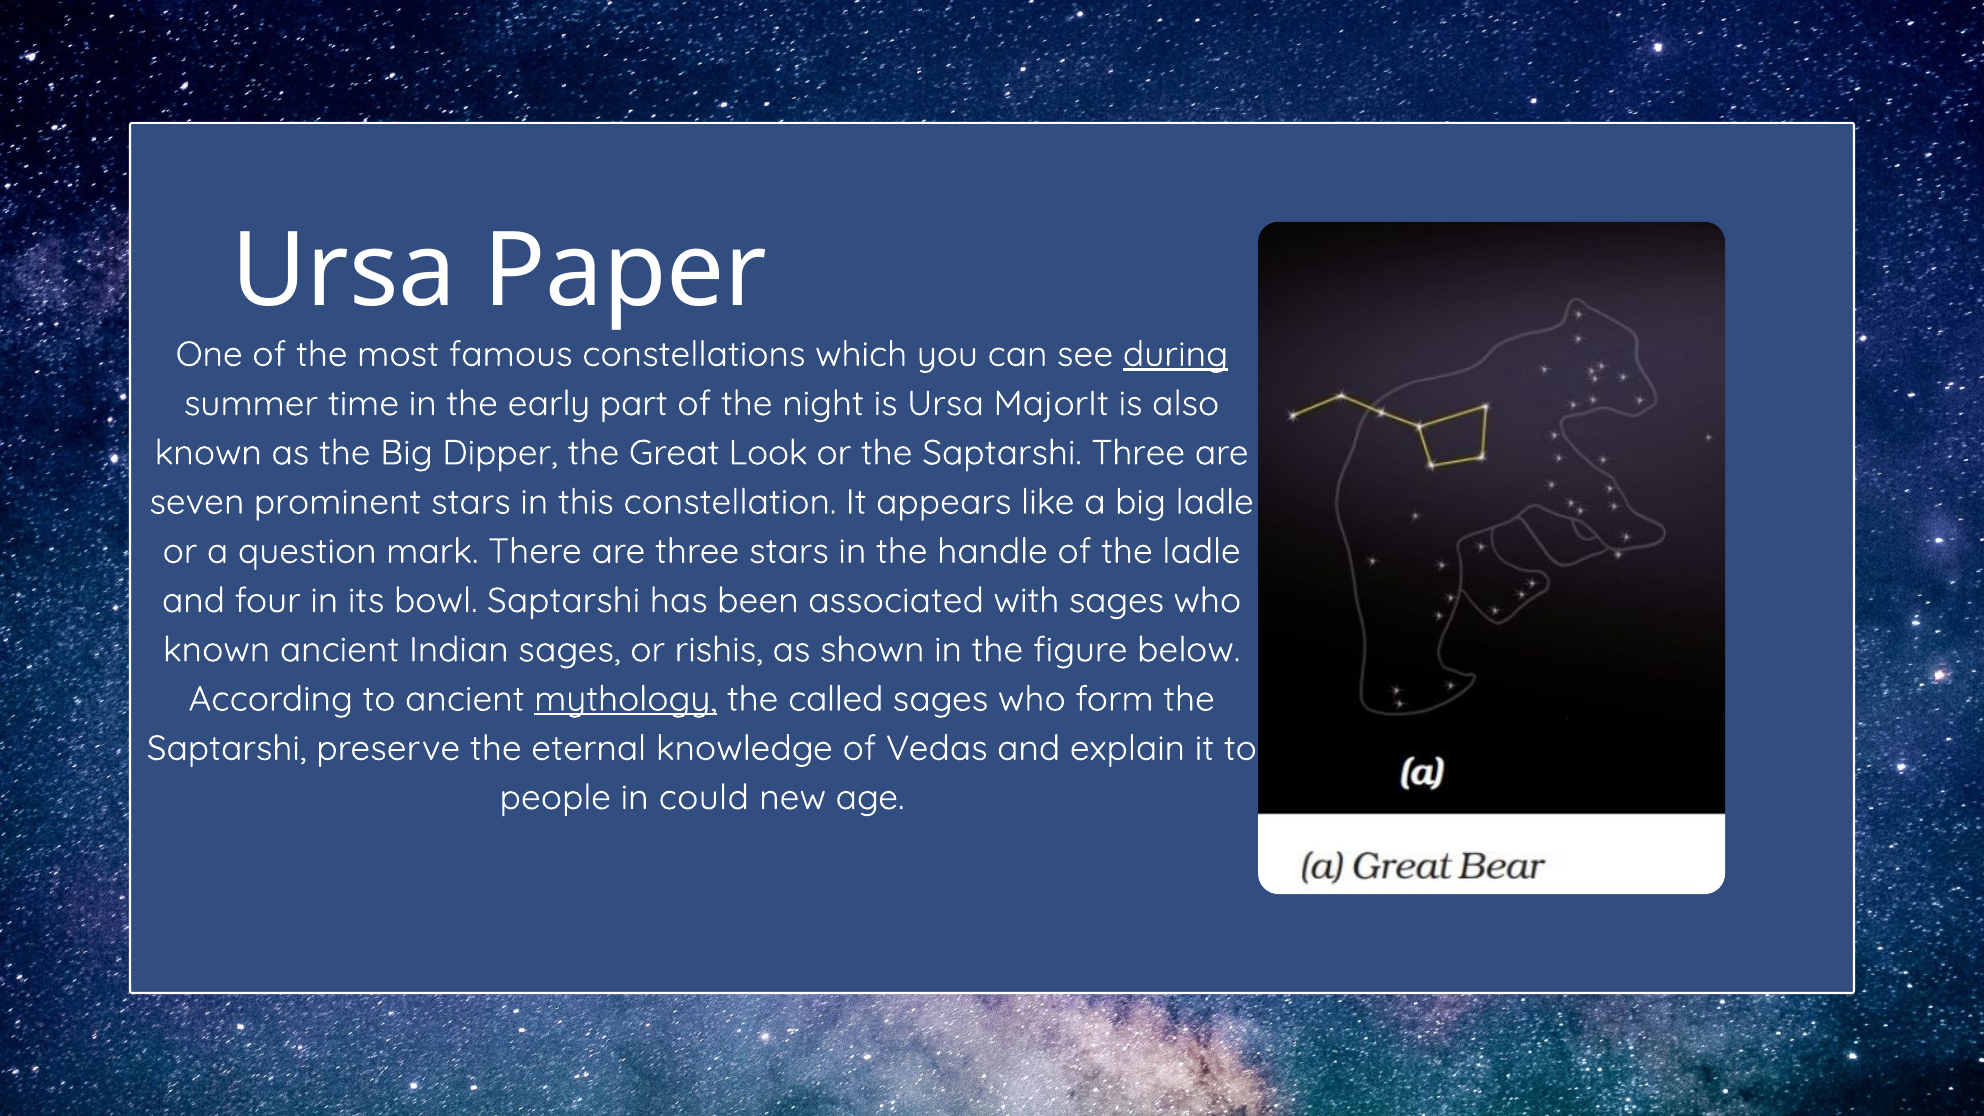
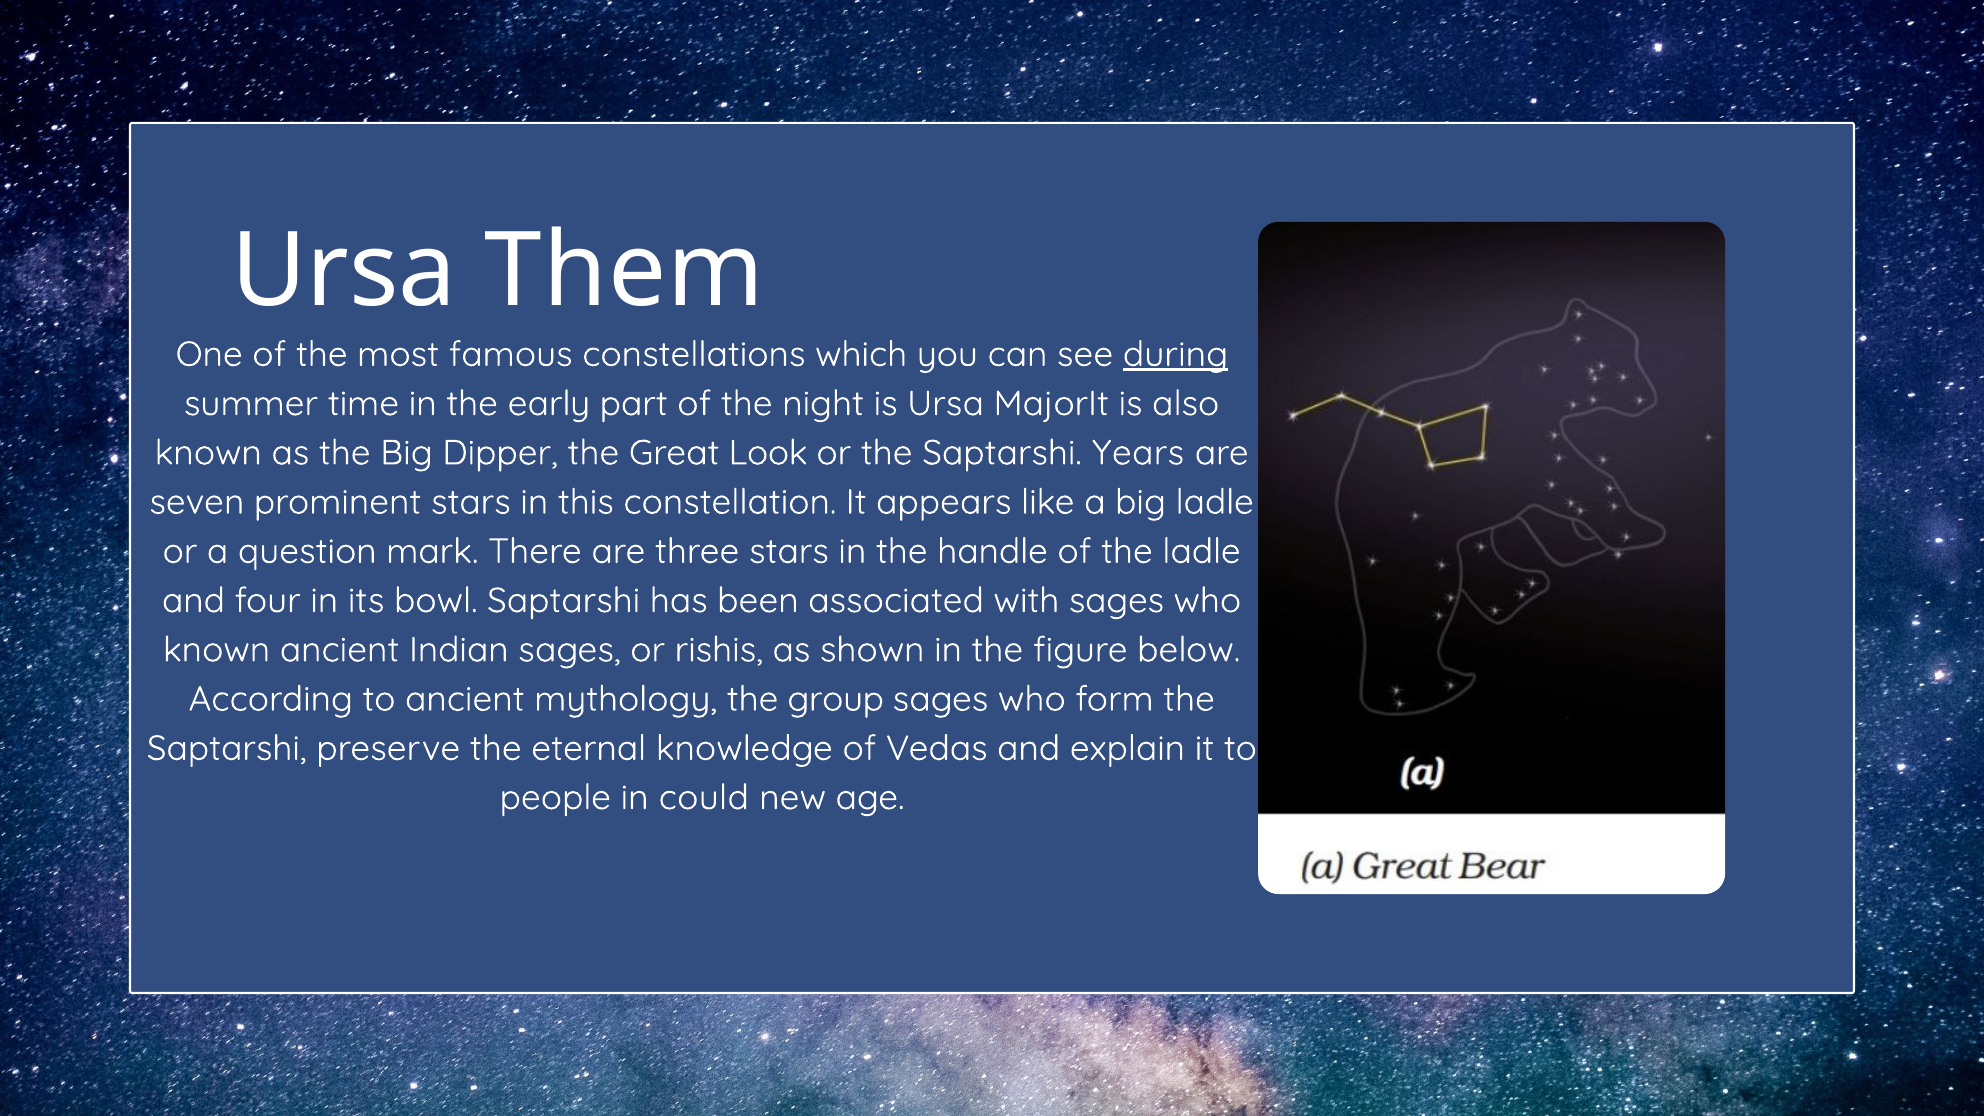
Paper: Paper -> Them
Saptarshi Three: Three -> Years
mythology underline: present -> none
called: called -> group
